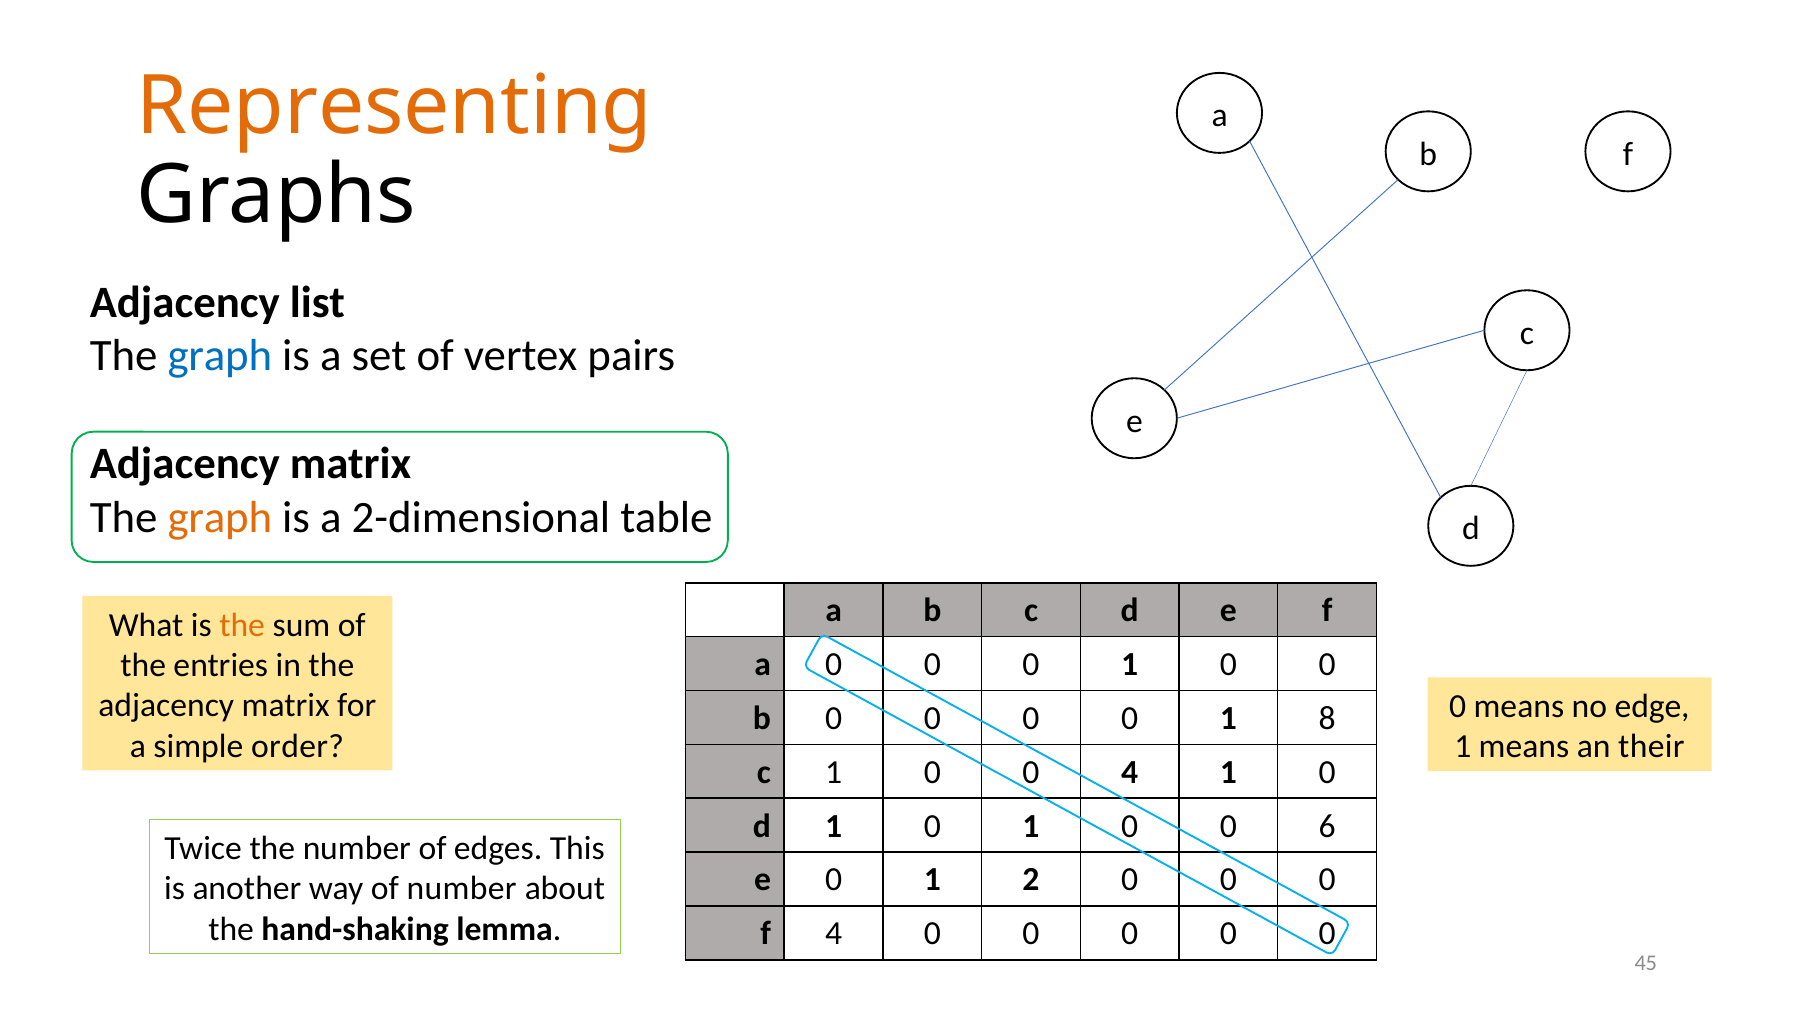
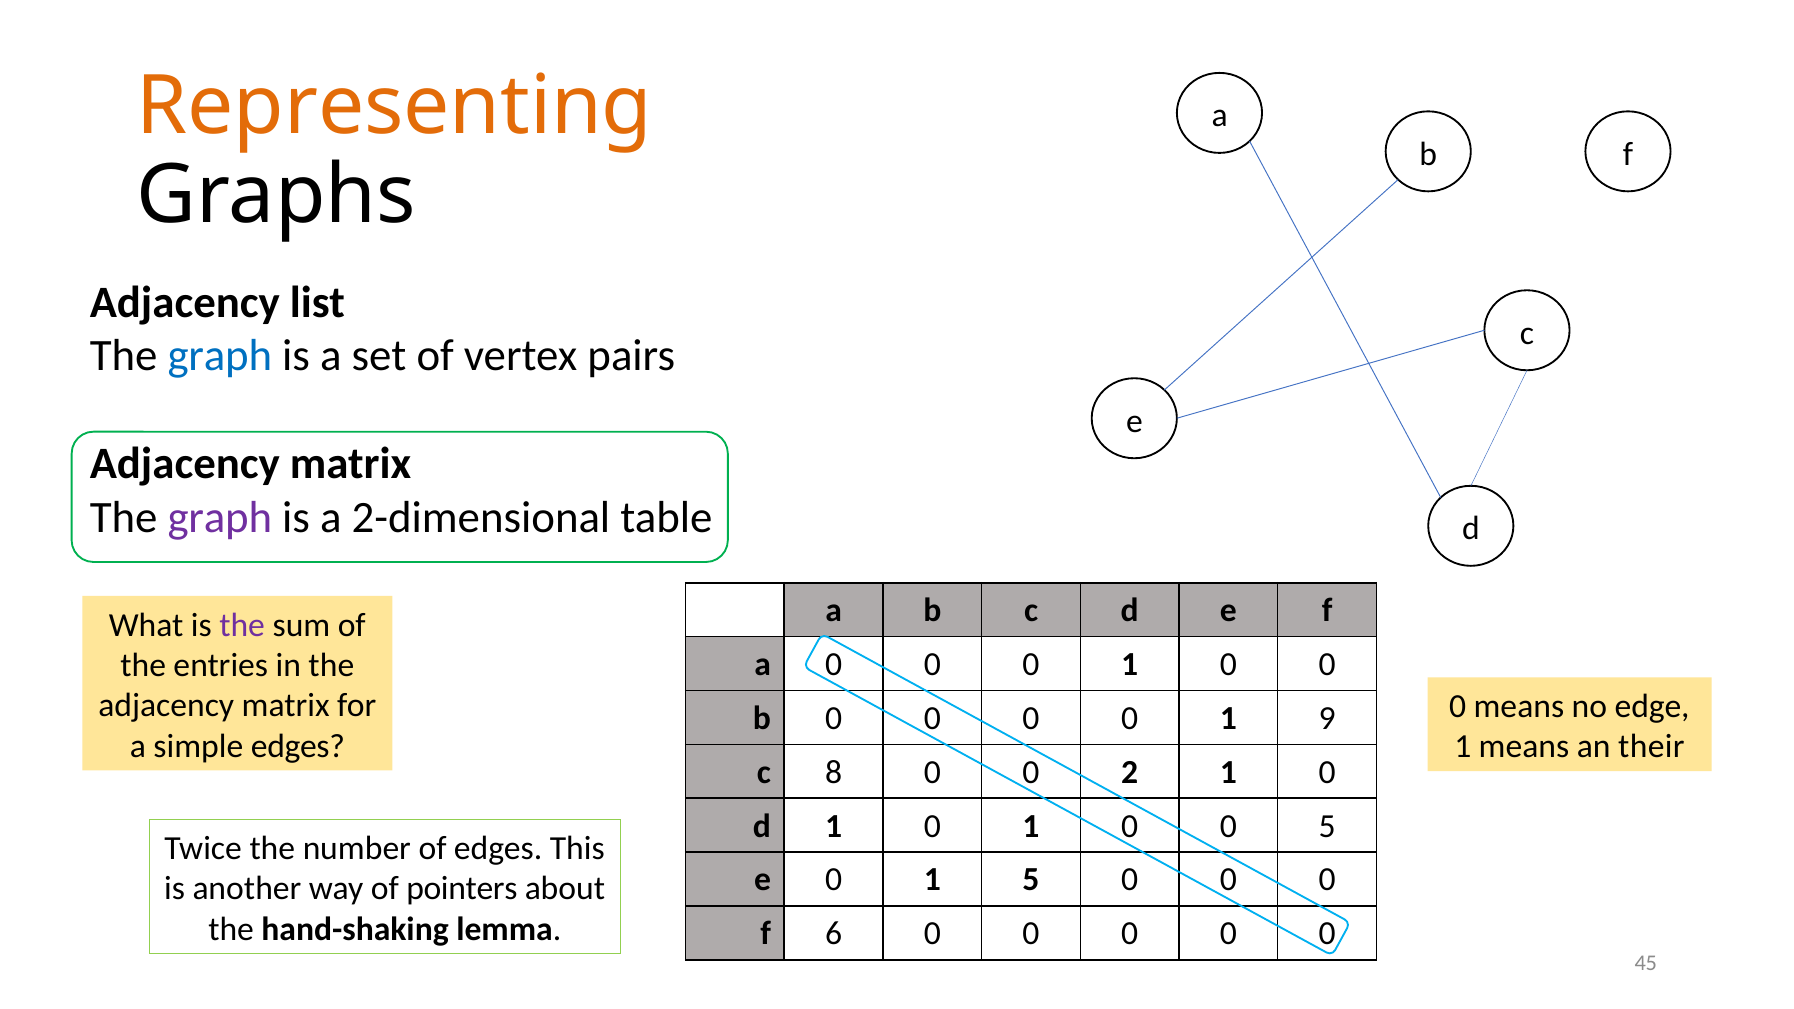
graph at (220, 518) colour: orange -> purple
the at (242, 625) colour: orange -> purple
8: 8 -> 9
simple order: order -> edges
c 1: 1 -> 8
0 4: 4 -> 2
0 6: 6 -> 5
1 2: 2 -> 5
of number: number -> pointers
f 4: 4 -> 6
